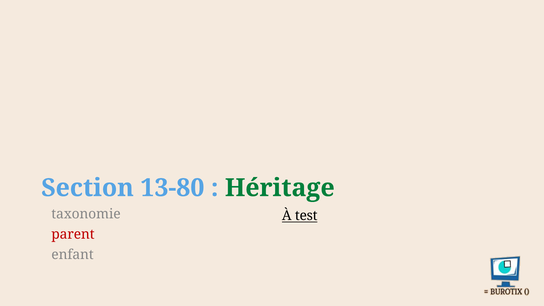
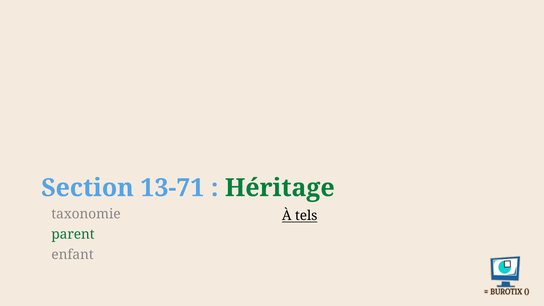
13-80: 13-80 -> 13-71
test: test -> tels
parent colour: red -> green
